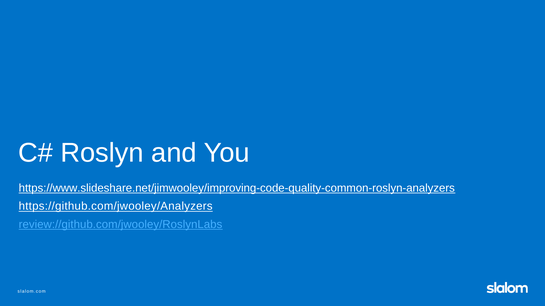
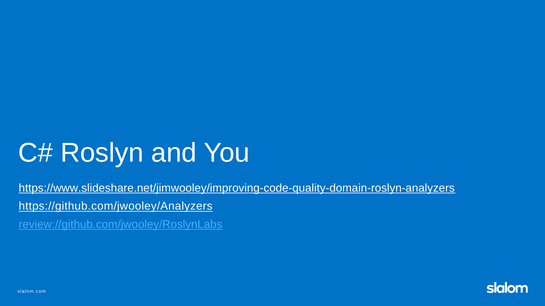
https://www.slideshare.net/jimwooley/improving-code-quality-common-roslyn-analyzers: https://www.slideshare.net/jimwooley/improving-code-quality-common-roslyn-analyzers -> https://www.slideshare.net/jimwooley/improving-code-quality-domain-roslyn-analyzers
